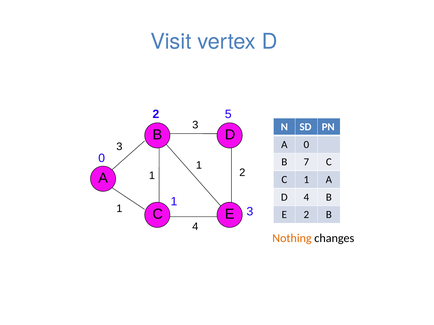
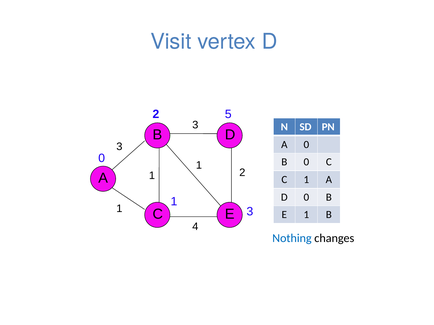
B 7: 7 -> 0
D 4: 4 -> 0
E 2: 2 -> 1
Nothing colour: orange -> blue
